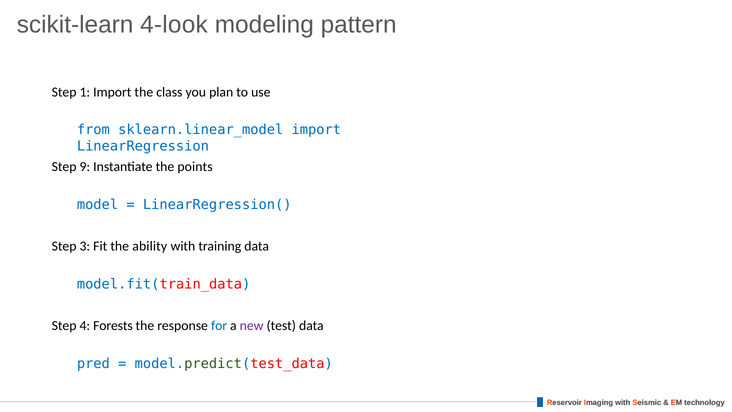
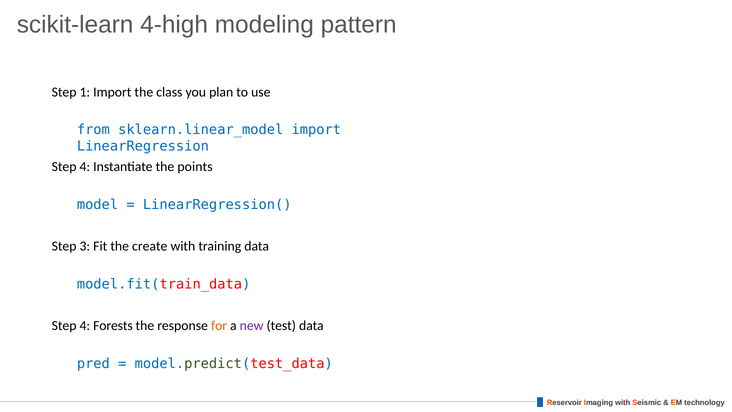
4-look: 4-look -> 4-high
9 at (85, 167): 9 -> 4
ability: ability -> create
for colour: blue -> orange
